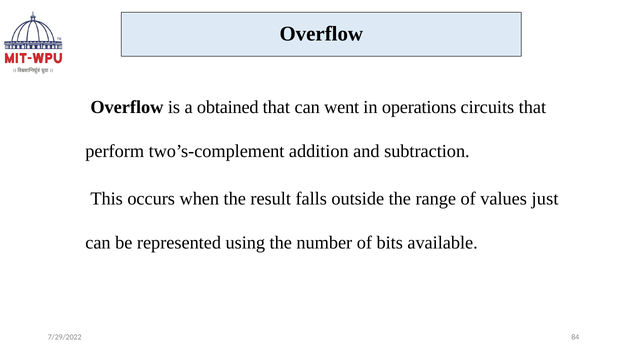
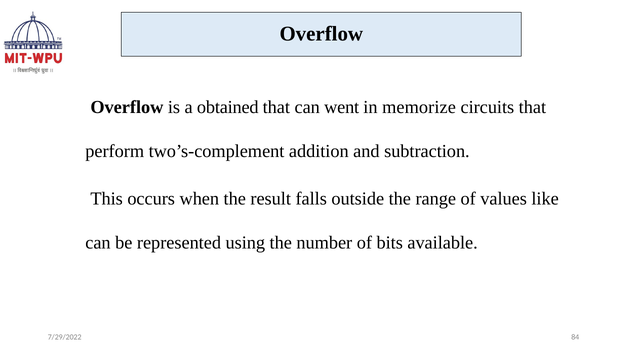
operations: operations -> memorize
just: just -> like
